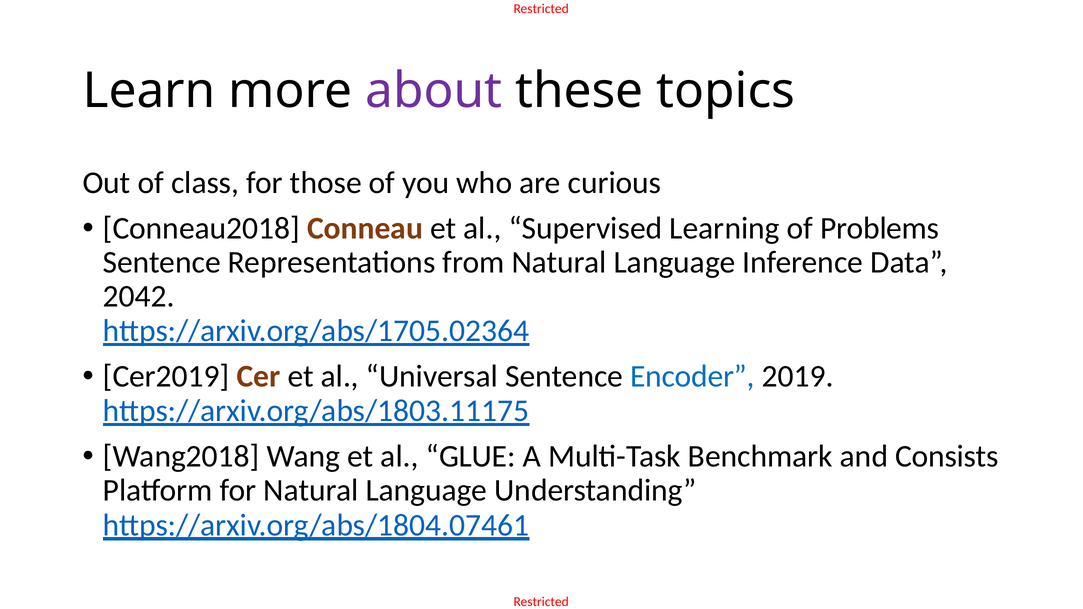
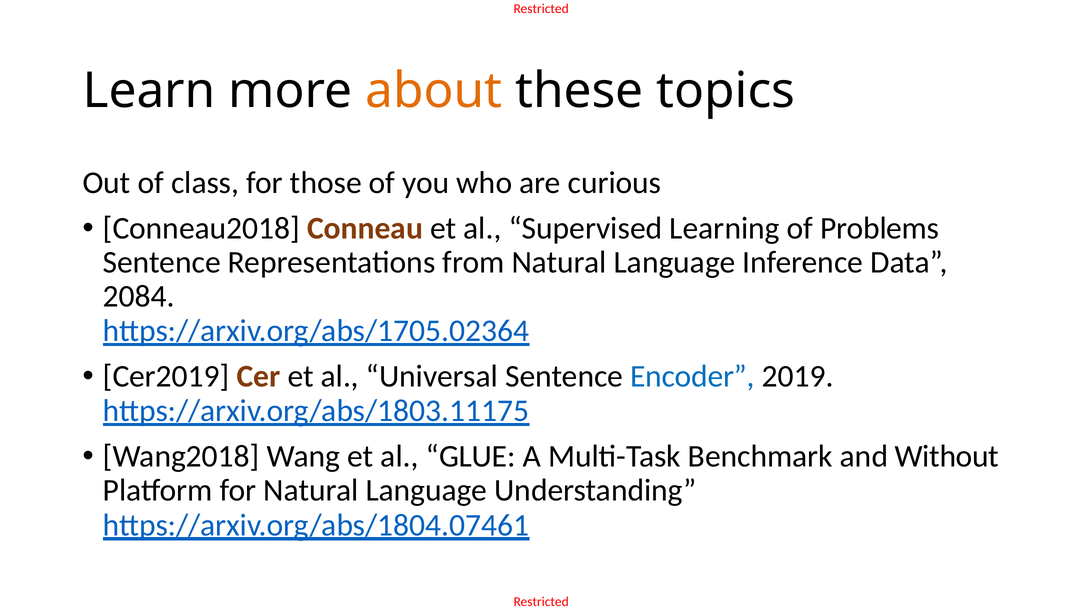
about colour: purple -> orange
2042: 2042 -> 2084
Consists: Consists -> Without
